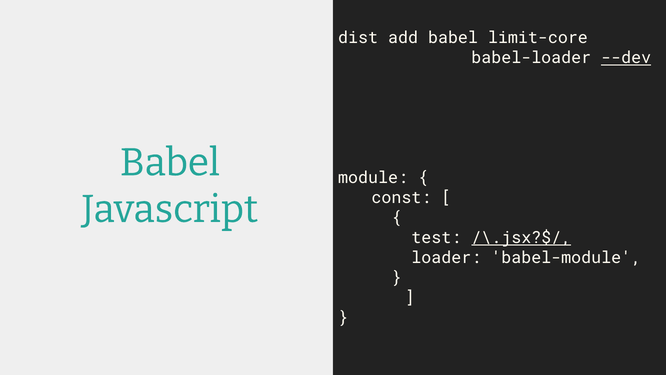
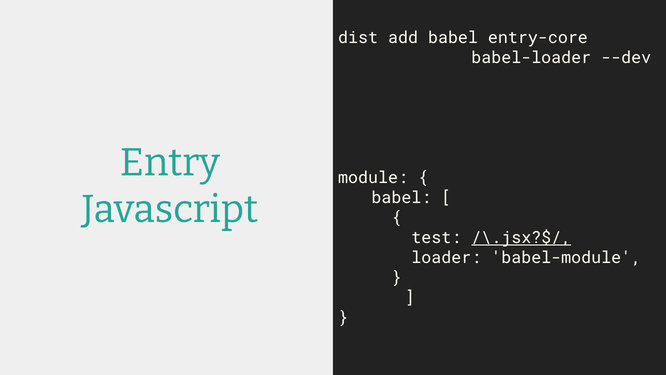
limit-core: limit-core -> entry-core
--dev underline: present -> none
Babel at (170, 162): Babel -> Entry
const at (401, 198): const -> babel
